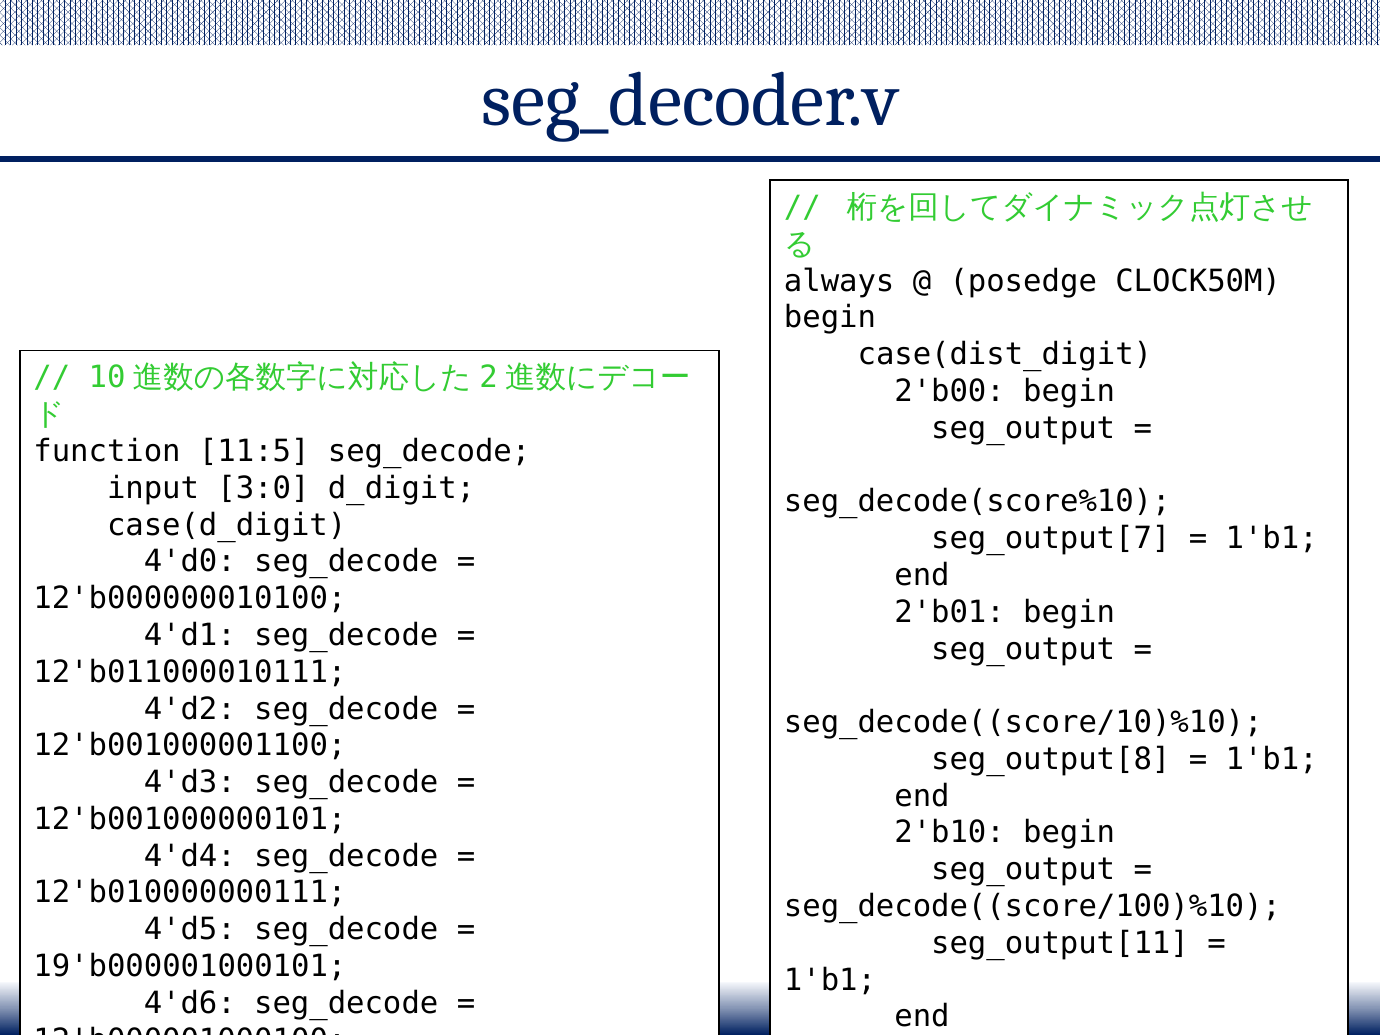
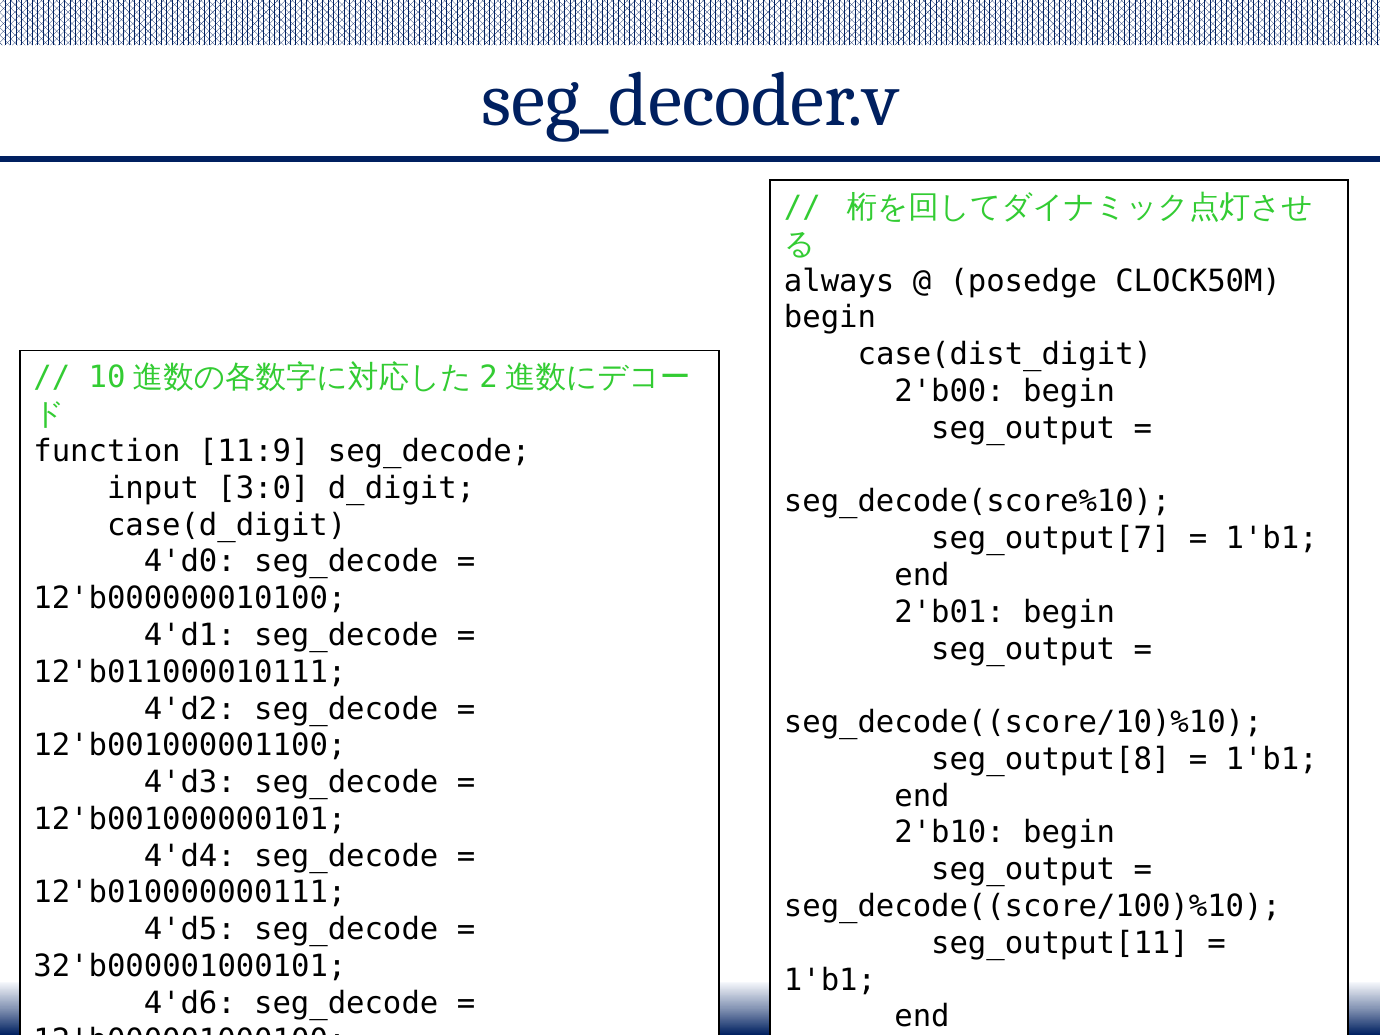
11:5: 11:5 -> 11:9
19'b000001000101: 19'b000001000101 -> 32'b000001000101
